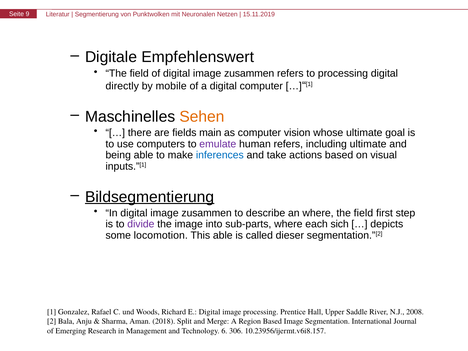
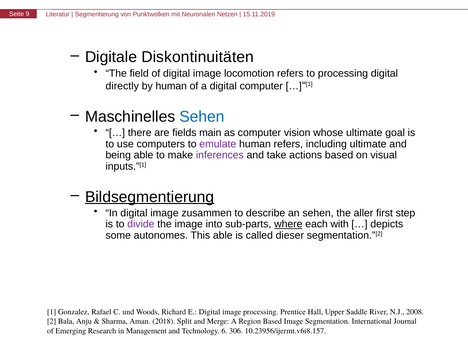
Empfehlenswert: Empfehlenswert -> Diskontinuitäten
of digital image zusammen: zusammen -> locomotion
by mobile: mobile -> human
Sehen at (202, 117) colour: orange -> blue
inferences colour: blue -> purple
an where: where -> sehen
field at (363, 213): field -> aller
where at (288, 224) underline: none -> present
sich: sich -> with
locomotion: locomotion -> autonomes
